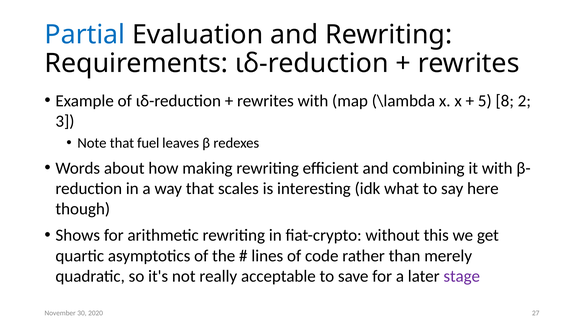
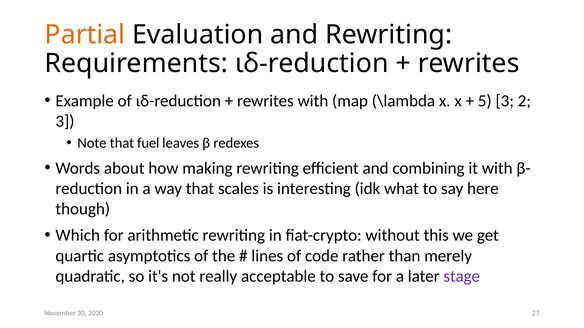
Partial colour: blue -> orange
5 8: 8 -> 3
Shows: Shows -> Which
